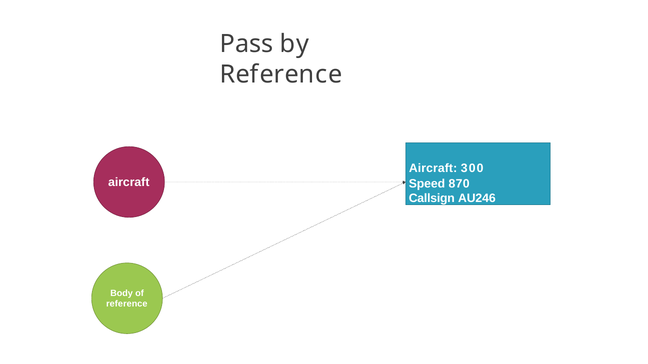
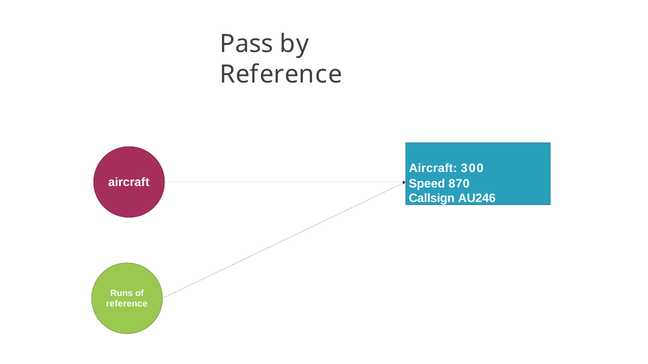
Body: Body -> Runs
